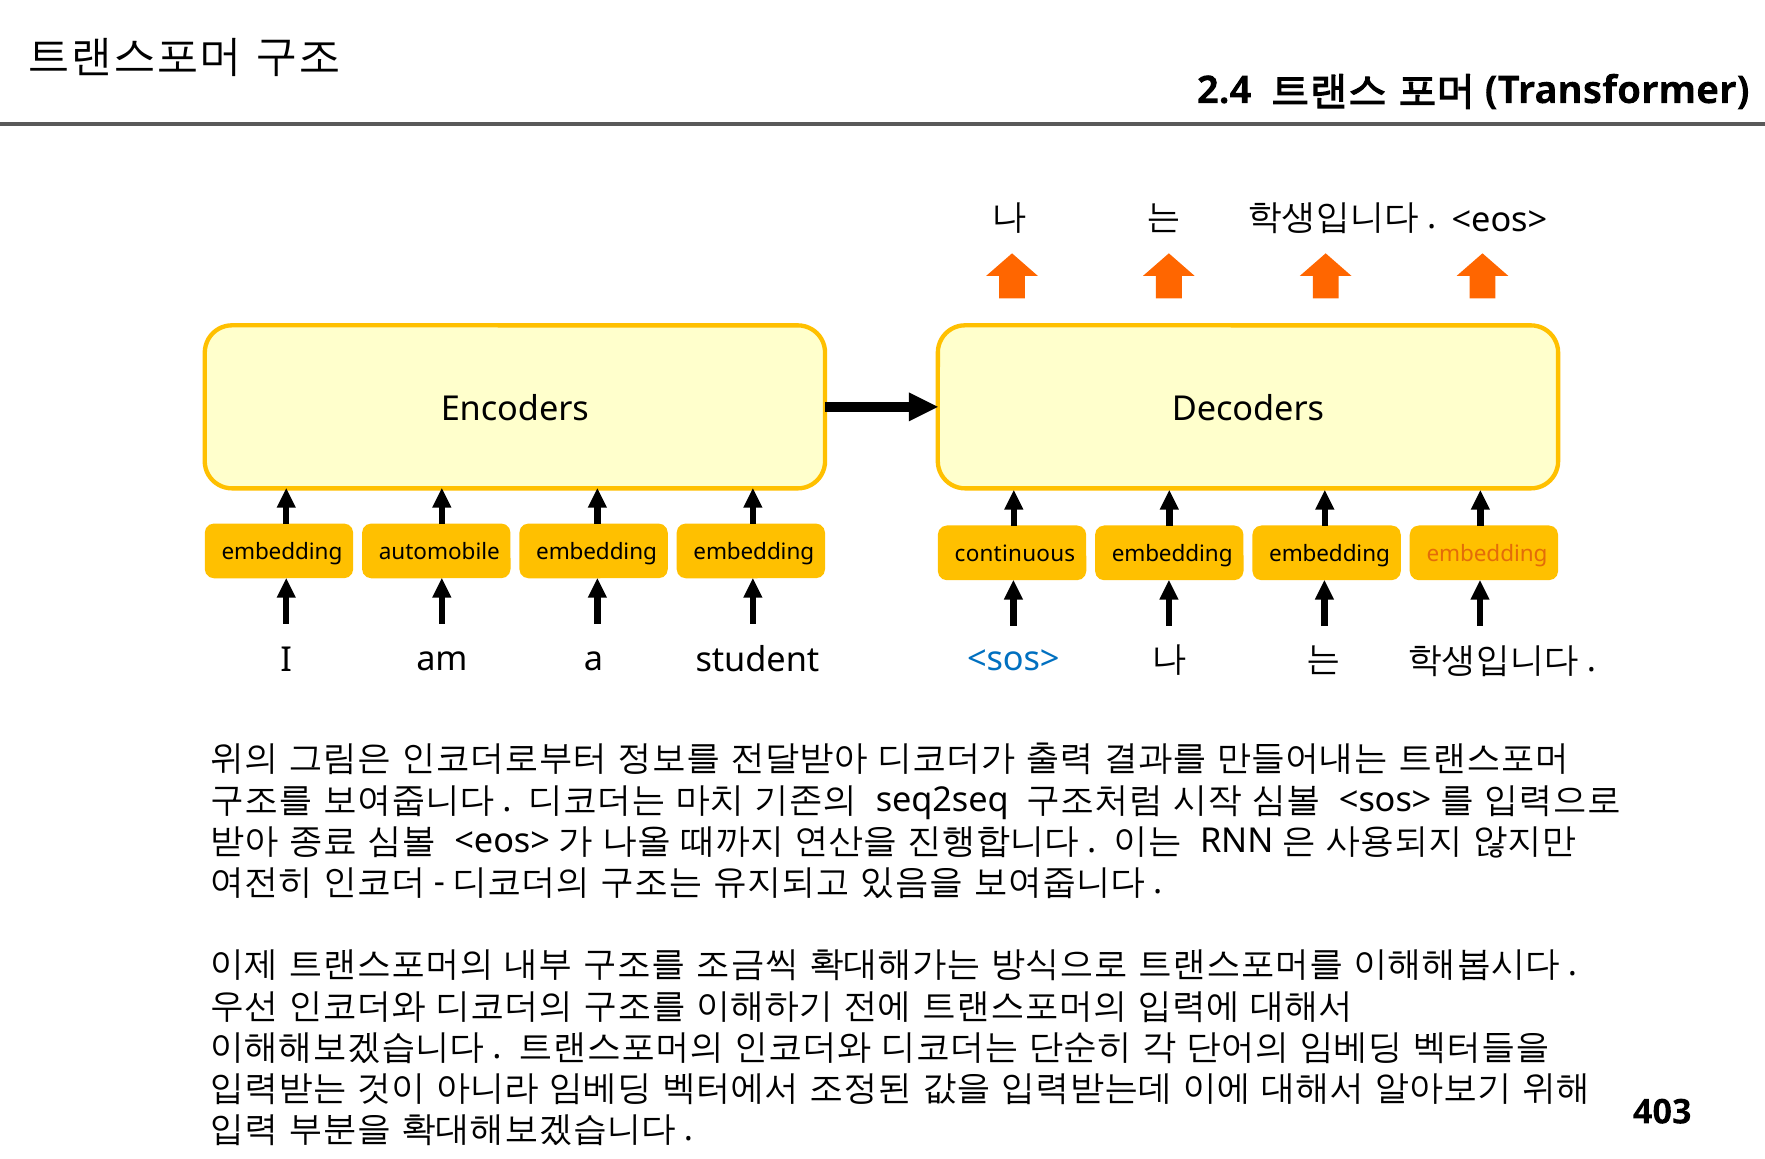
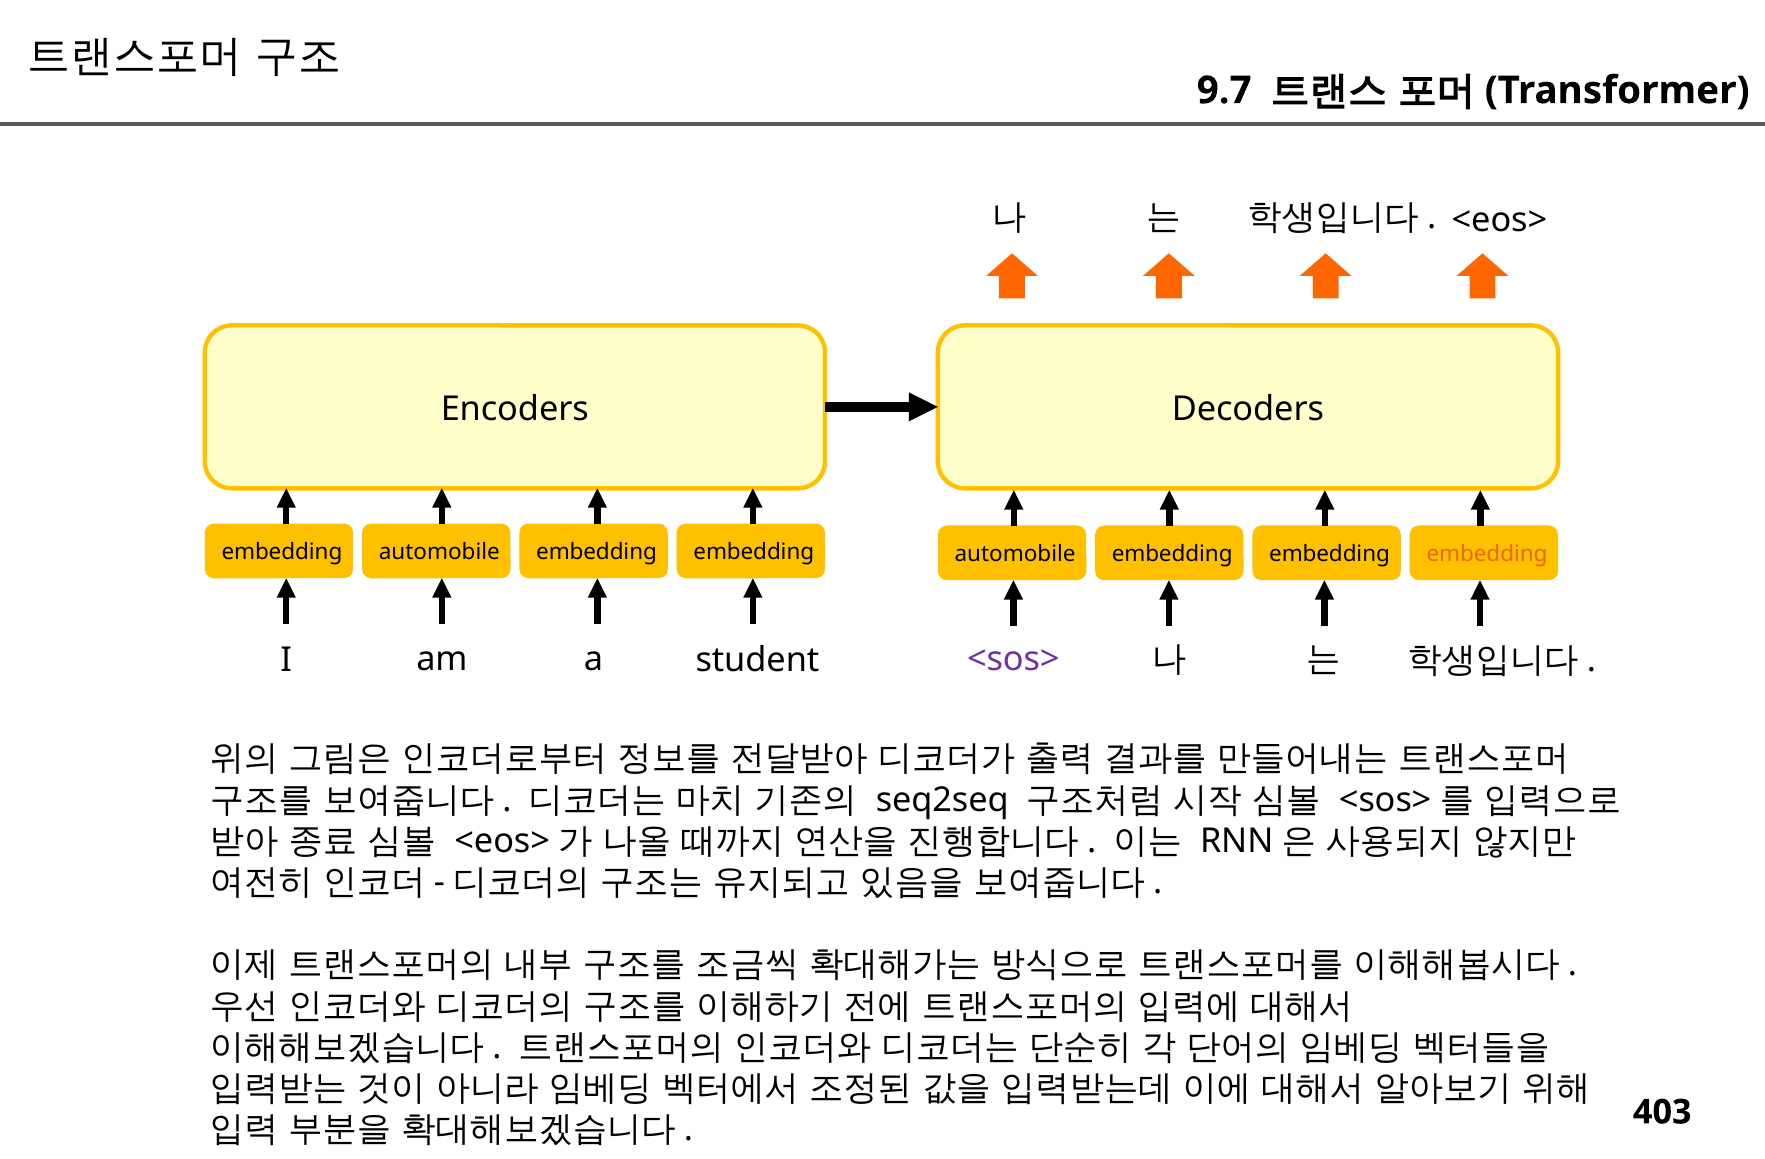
2.4: 2.4 -> 9.7
embedding embedding continuous: continuous -> automobile
<sos> colour: blue -> purple
